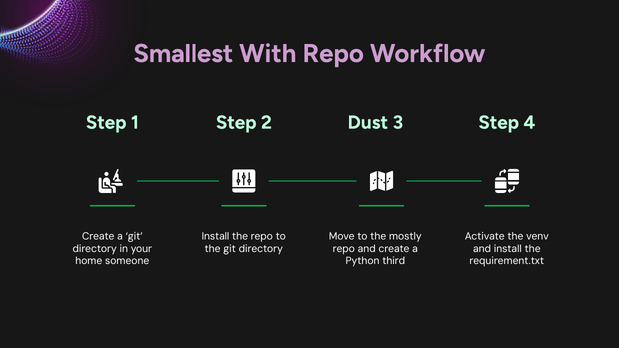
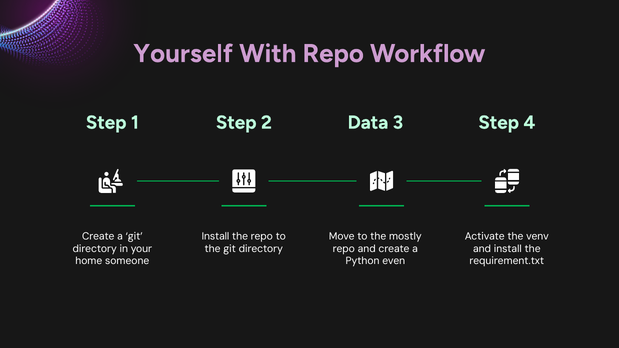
Smallest: Smallest -> Yourself
Dust: Dust -> Data
third: third -> even
